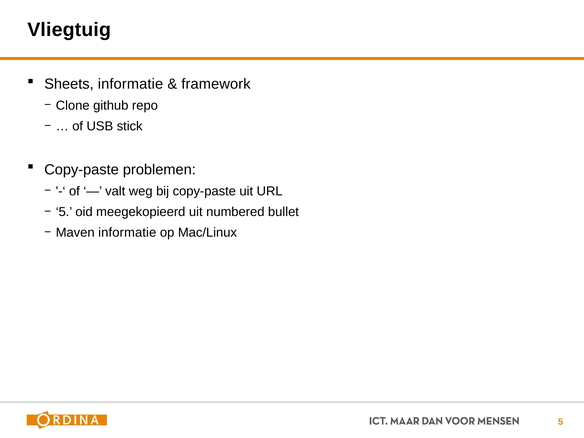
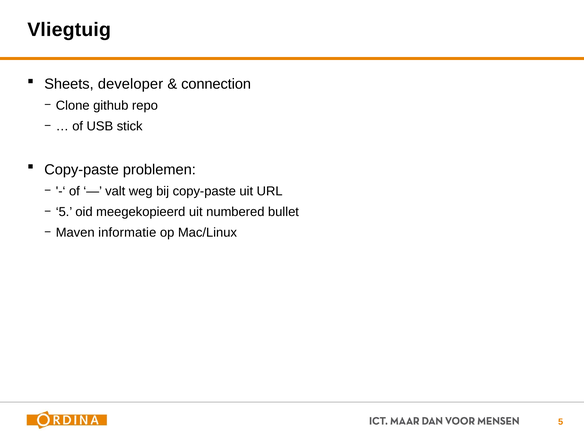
Sheets informatie: informatie -> developer
framework: framework -> connection
